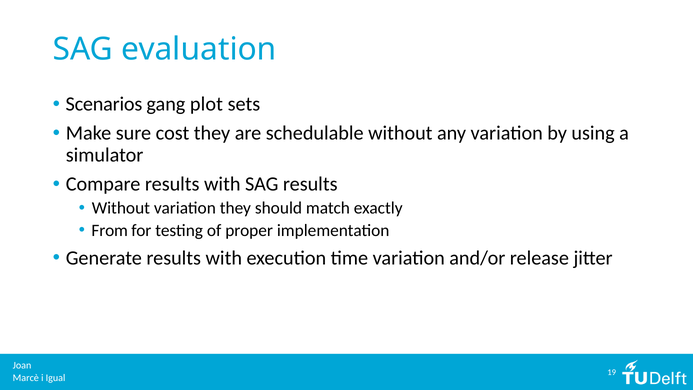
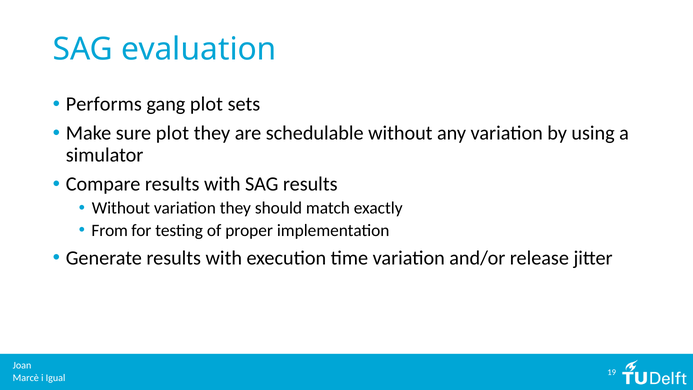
Scenarios: Scenarios -> Performs
sure cost: cost -> plot
